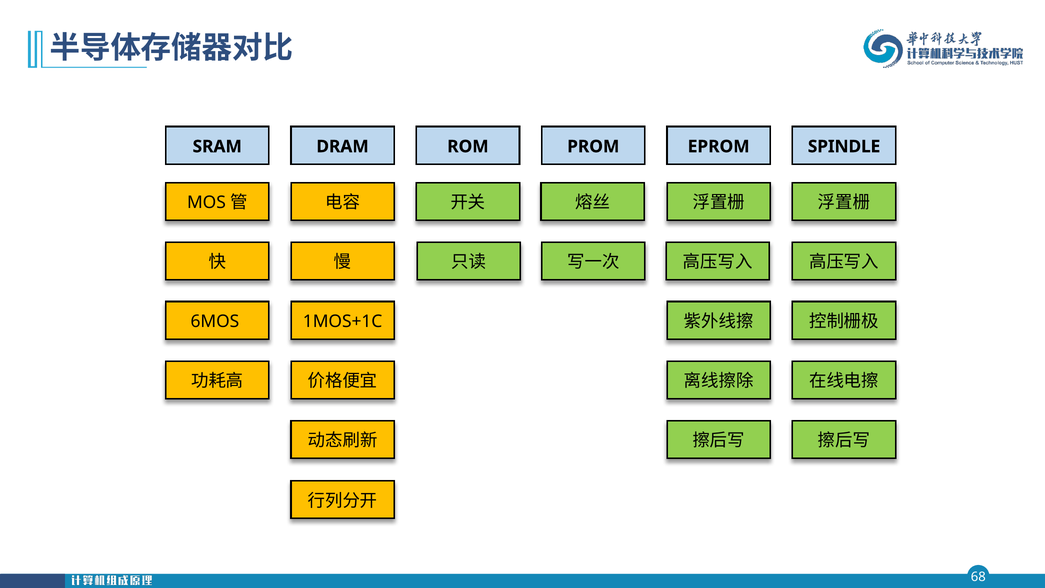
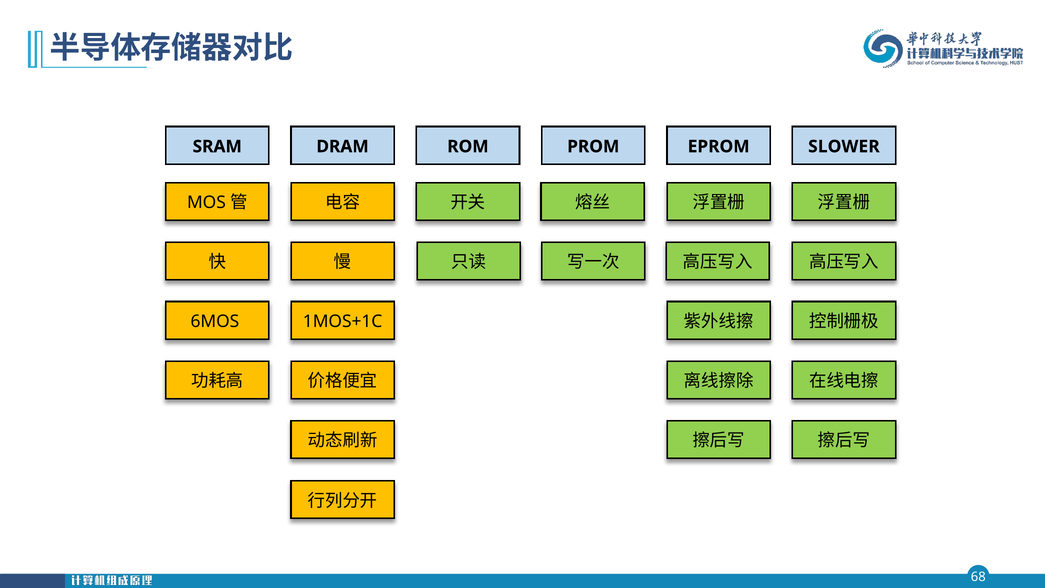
SPINDLE: SPINDLE -> SLOWER
